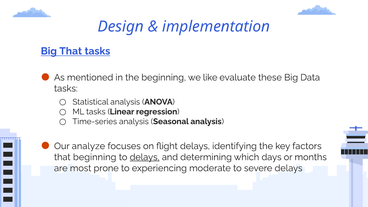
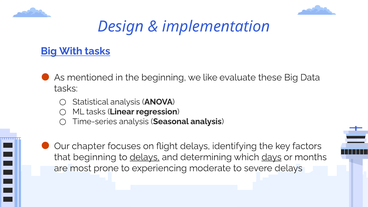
Big That: That -> With
analyze: analyze -> chapter
days underline: none -> present
